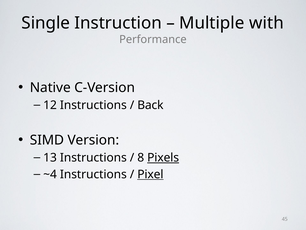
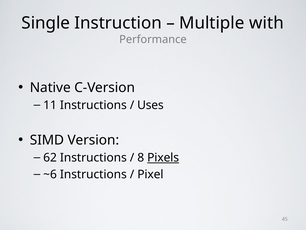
12: 12 -> 11
Back: Back -> Uses
13: 13 -> 62
~4: ~4 -> ~6
Pixel underline: present -> none
